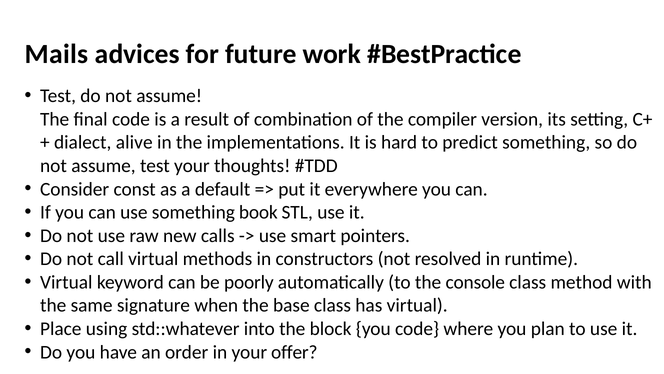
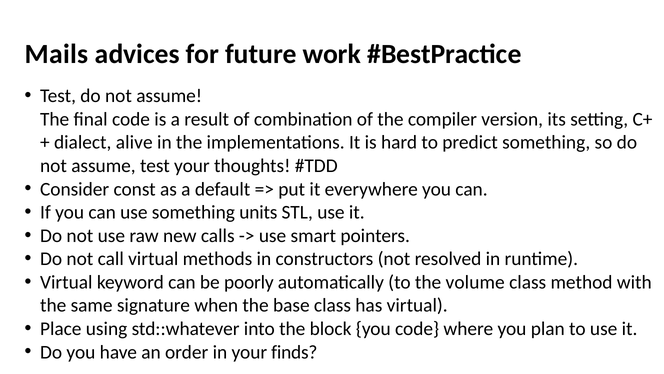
book: book -> units
console: console -> volume
offer: offer -> finds
